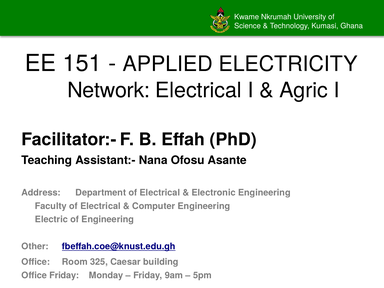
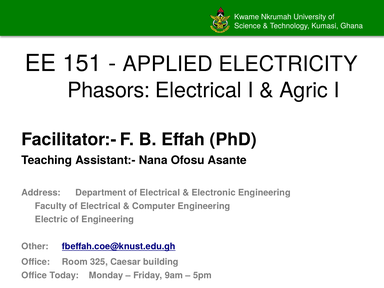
Network: Network -> Phasors
Office Friday: Friday -> Today
